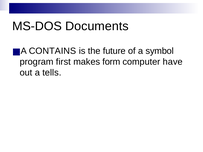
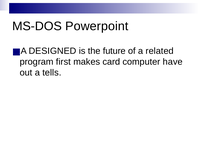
Documents: Documents -> Powerpoint
CONTAINS: CONTAINS -> DESIGNED
symbol: symbol -> related
form: form -> card
